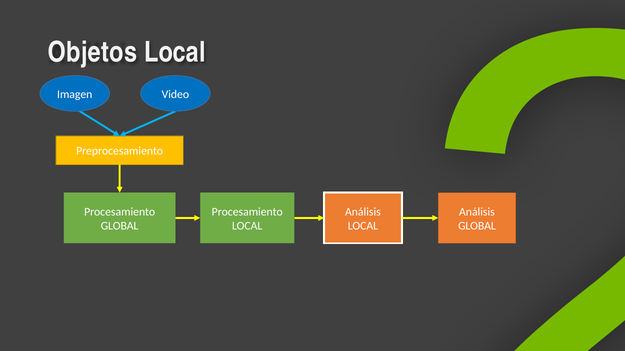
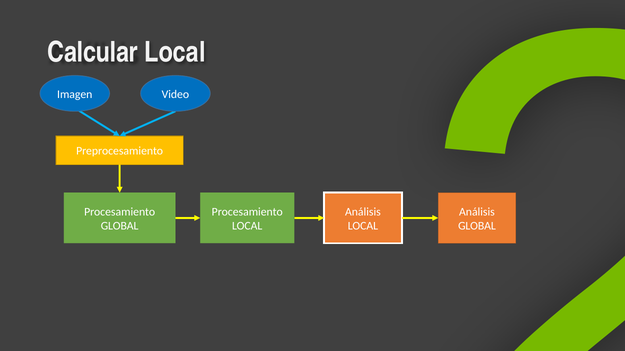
Objetos: Objetos -> Calcular
